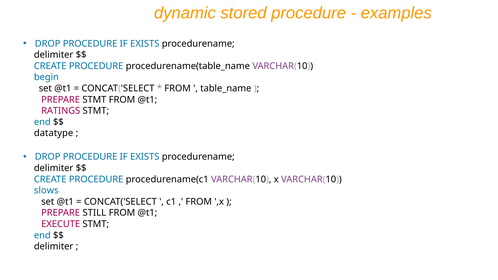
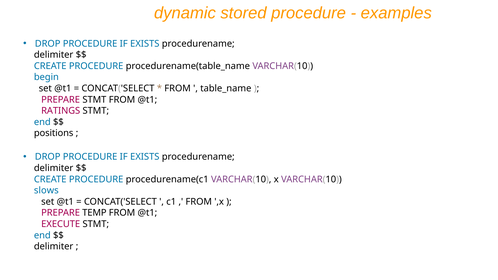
datatype: datatype -> positions
STILL: STILL -> TEMP
